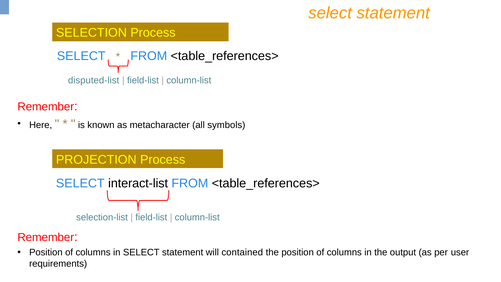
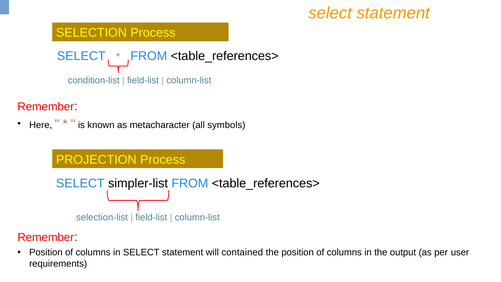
disputed-list: disputed-list -> condition-list
interact-list: interact-list -> simpler-list
